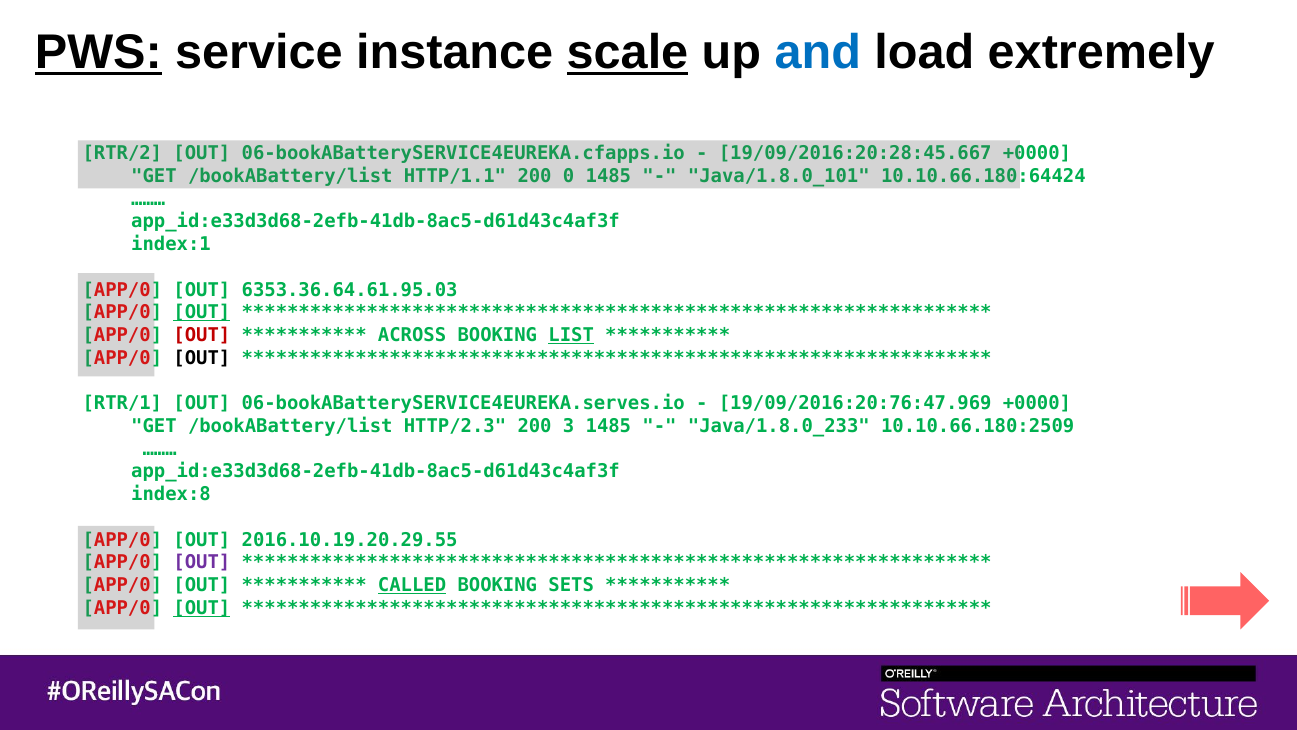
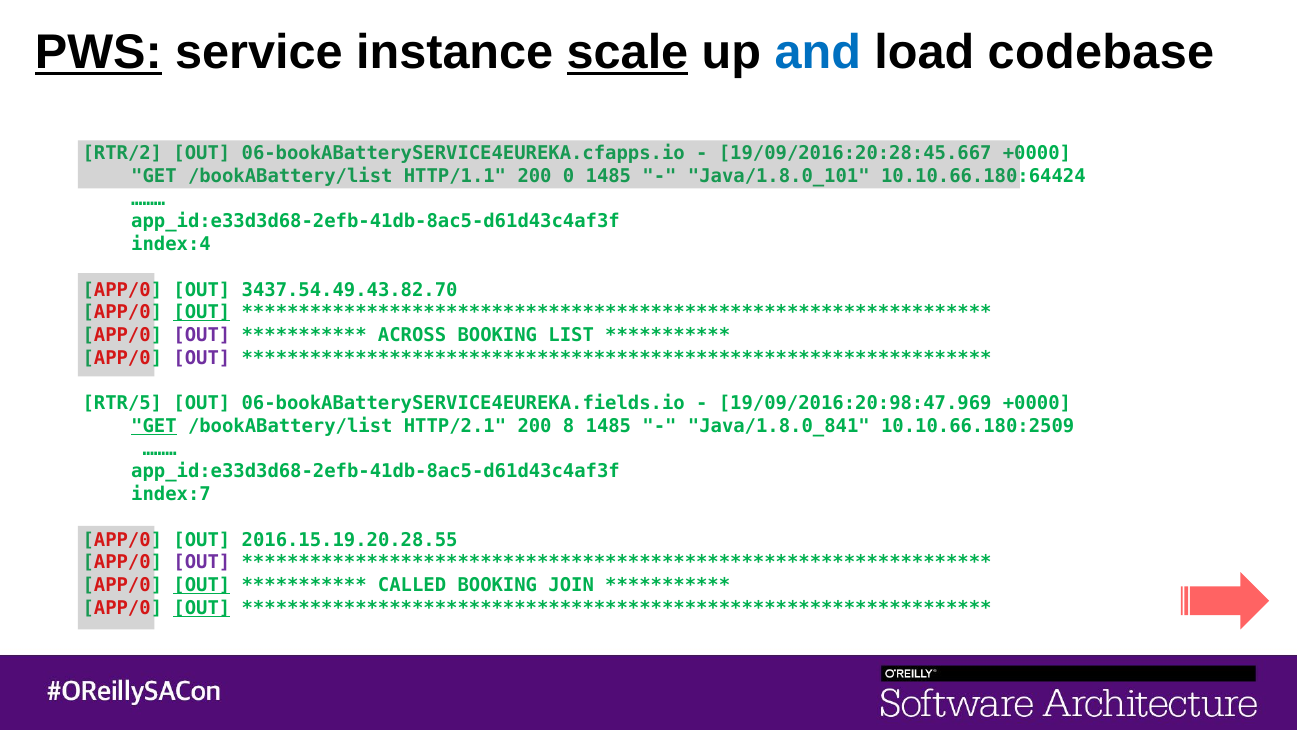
extremely: extremely -> codebase
index:1: index:1 -> index:4
6353.36.64.61.95.03: 6353.36.64.61.95.03 -> 3437.54.49.43.82.70
OUT at (202, 335) colour: red -> purple
LIST underline: present -> none
OUT at (202, 358) colour: black -> purple
RTR/1: RTR/1 -> RTR/5
06-bookABatterySERVICE4EUREKA.serves.io: 06-bookABatterySERVICE4EUREKA.serves.io -> 06-bookABatterySERVICE4EUREKA.fields.io
19/09/2016:20:76:47.969: 19/09/2016:20:76:47.969 -> 19/09/2016:20:98:47.969
GET at (154, 426) underline: none -> present
HTTP/2.3: HTTP/2.3 -> HTTP/2.1
3: 3 -> 8
Java/1.8.0_233: Java/1.8.0_233 -> Java/1.8.0_841
index:8: index:8 -> index:7
2016.10.19.20.29.55: 2016.10.19.20.29.55 -> 2016.15.19.20.28.55
OUT at (202, 585) underline: none -> present
CALLED underline: present -> none
SETS: SETS -> JOIN
